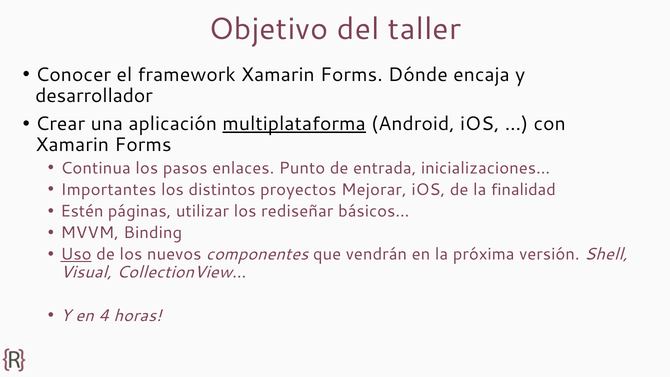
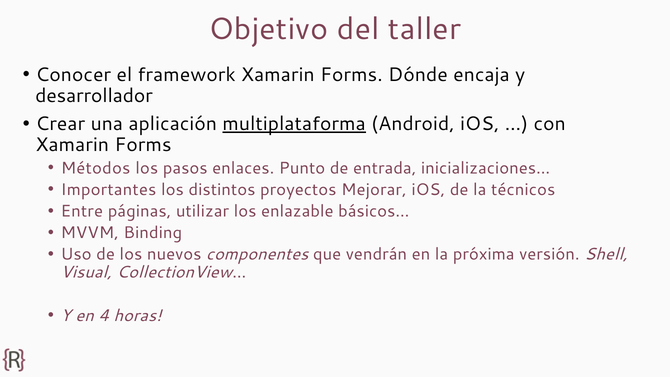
Continua: Continua -> Métodos
finalidad: finalidad -> técnicos
Estén: Estén -> Entre
rediseñar: rediseñar -> enlazable
Uso underline: present -> none
